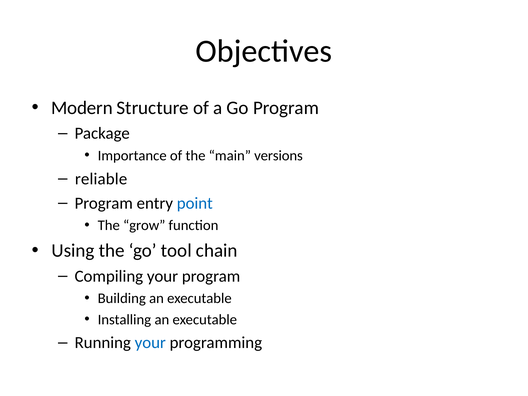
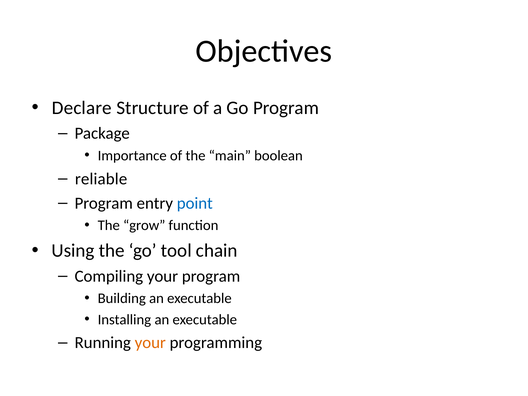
Modern: Modern -> Declare
versions: versions -> boolean
your at (150, 343) colour: blue -> orange
